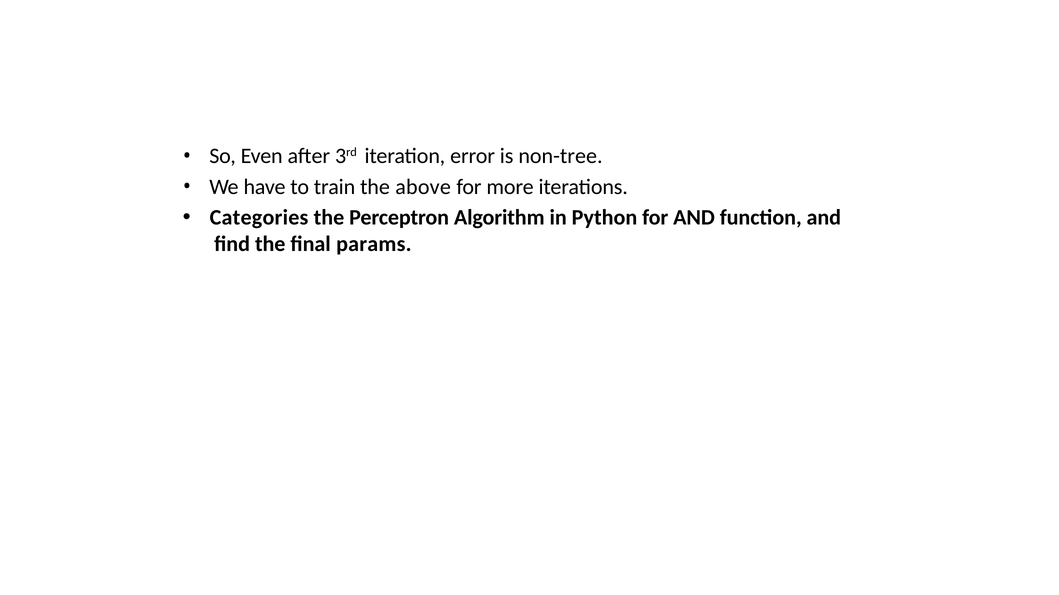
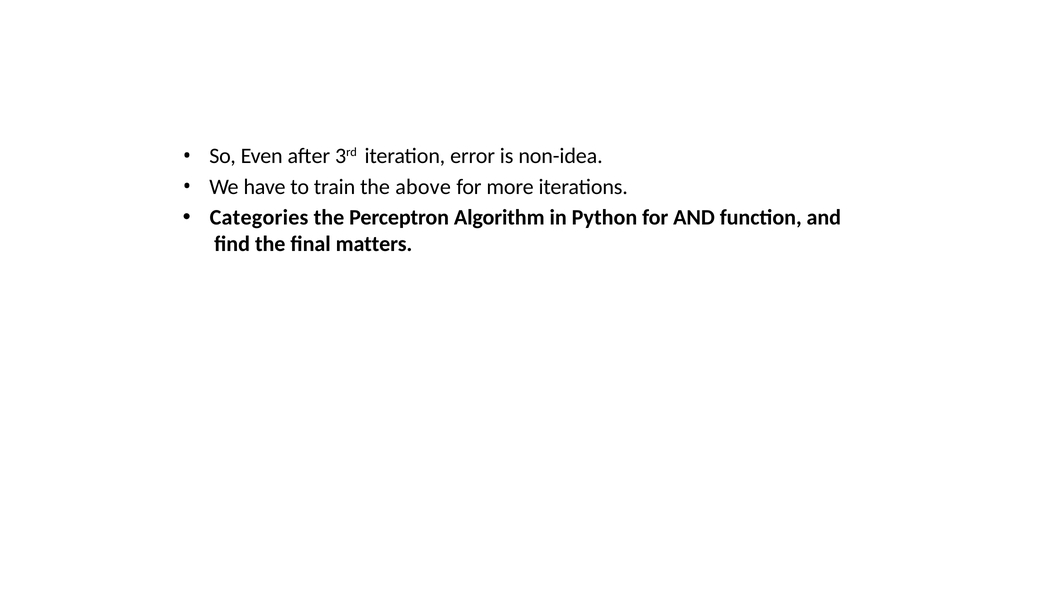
non-tree: non-tree -> non-idea
params: params -> matters
